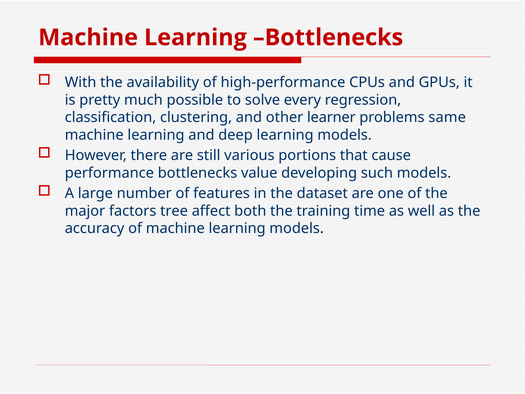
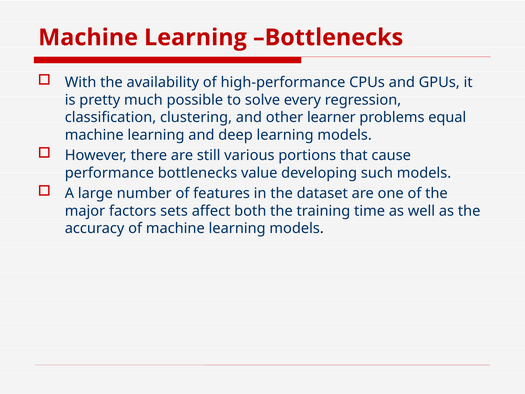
same: same -> equal
tree: tree -> sets
